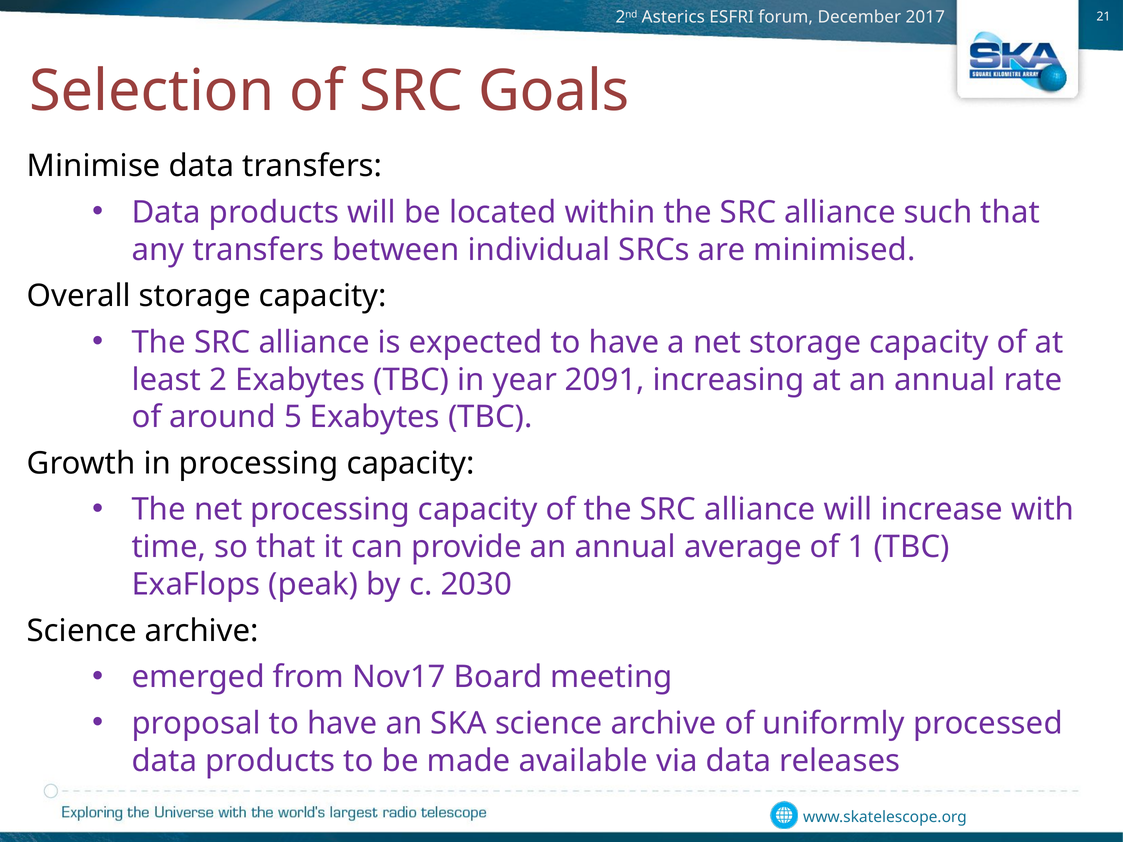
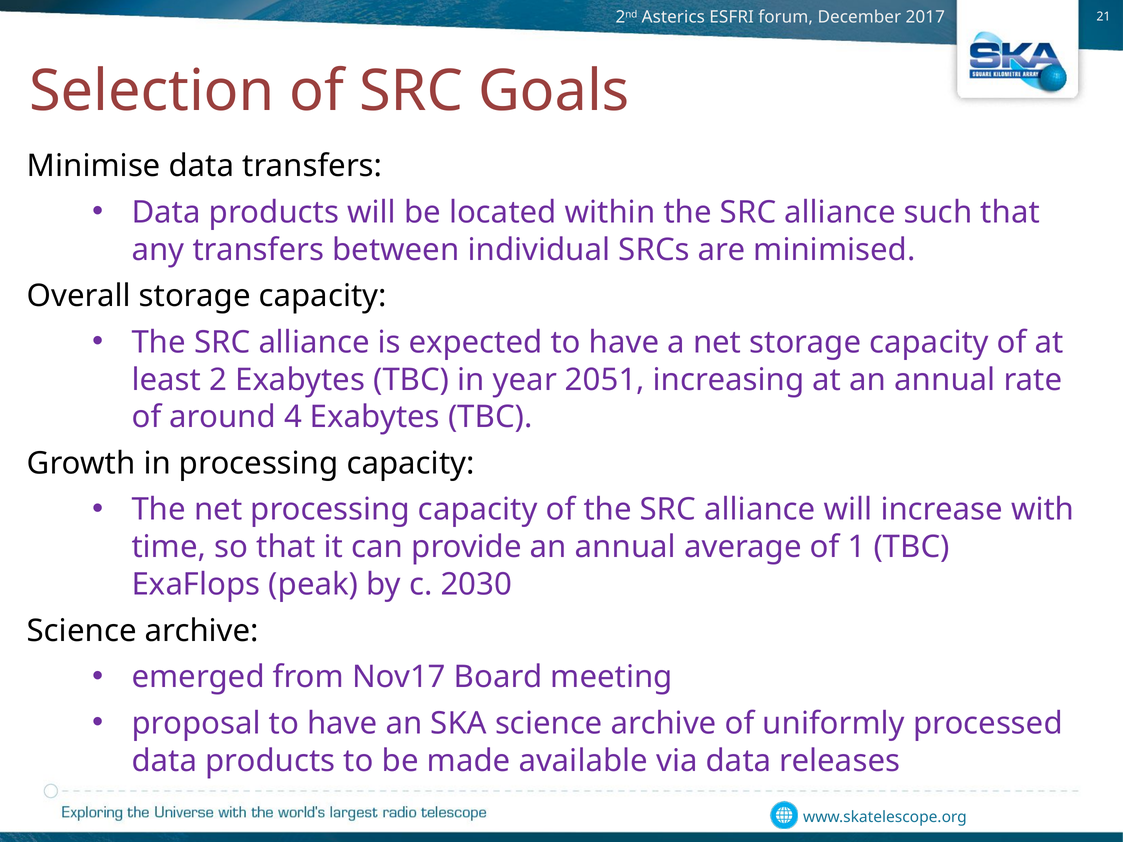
2091: 2091 -> 2051
5: 5 -> 4
